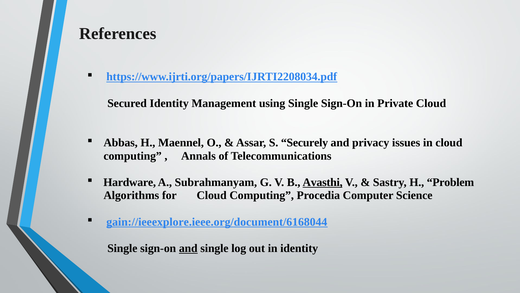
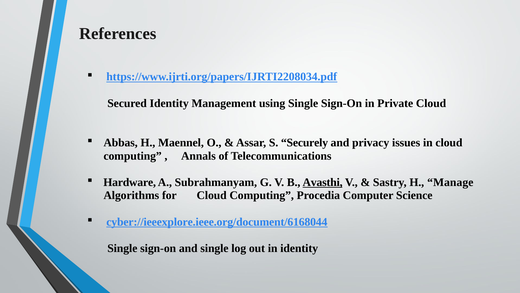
Problem: Problem -> Manage
gain://ieeexplore.ieee.org/document/6168044: gain://ieeexplore.ieee.org/document/6168044 -> cyber://ieeexplore.ieee.org/document/6168044
and at (188, 248) underline: present -> none
